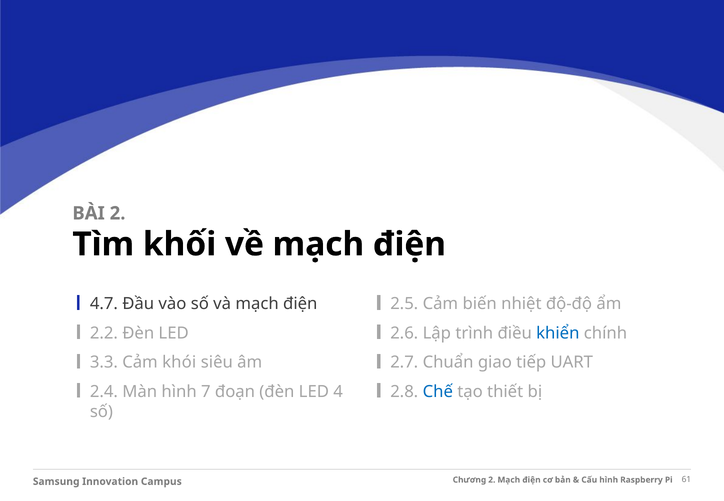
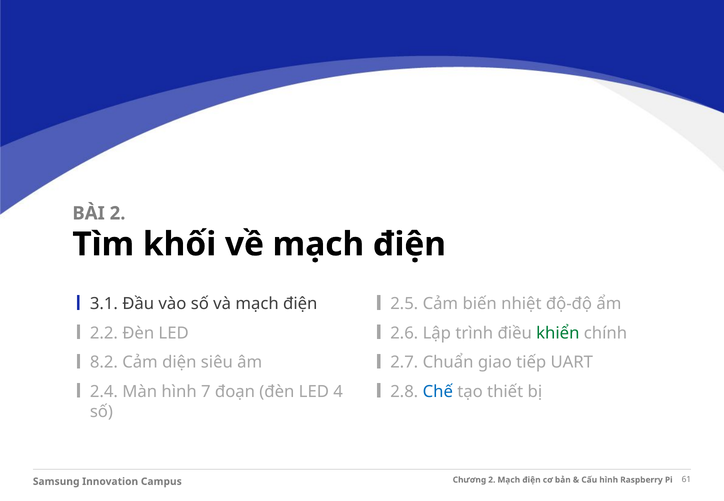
4.7: 4.7 -> 3.1
khiển colour: blue -> green
3.3: 3.3 -> 8.2
khói: khói -> diện
